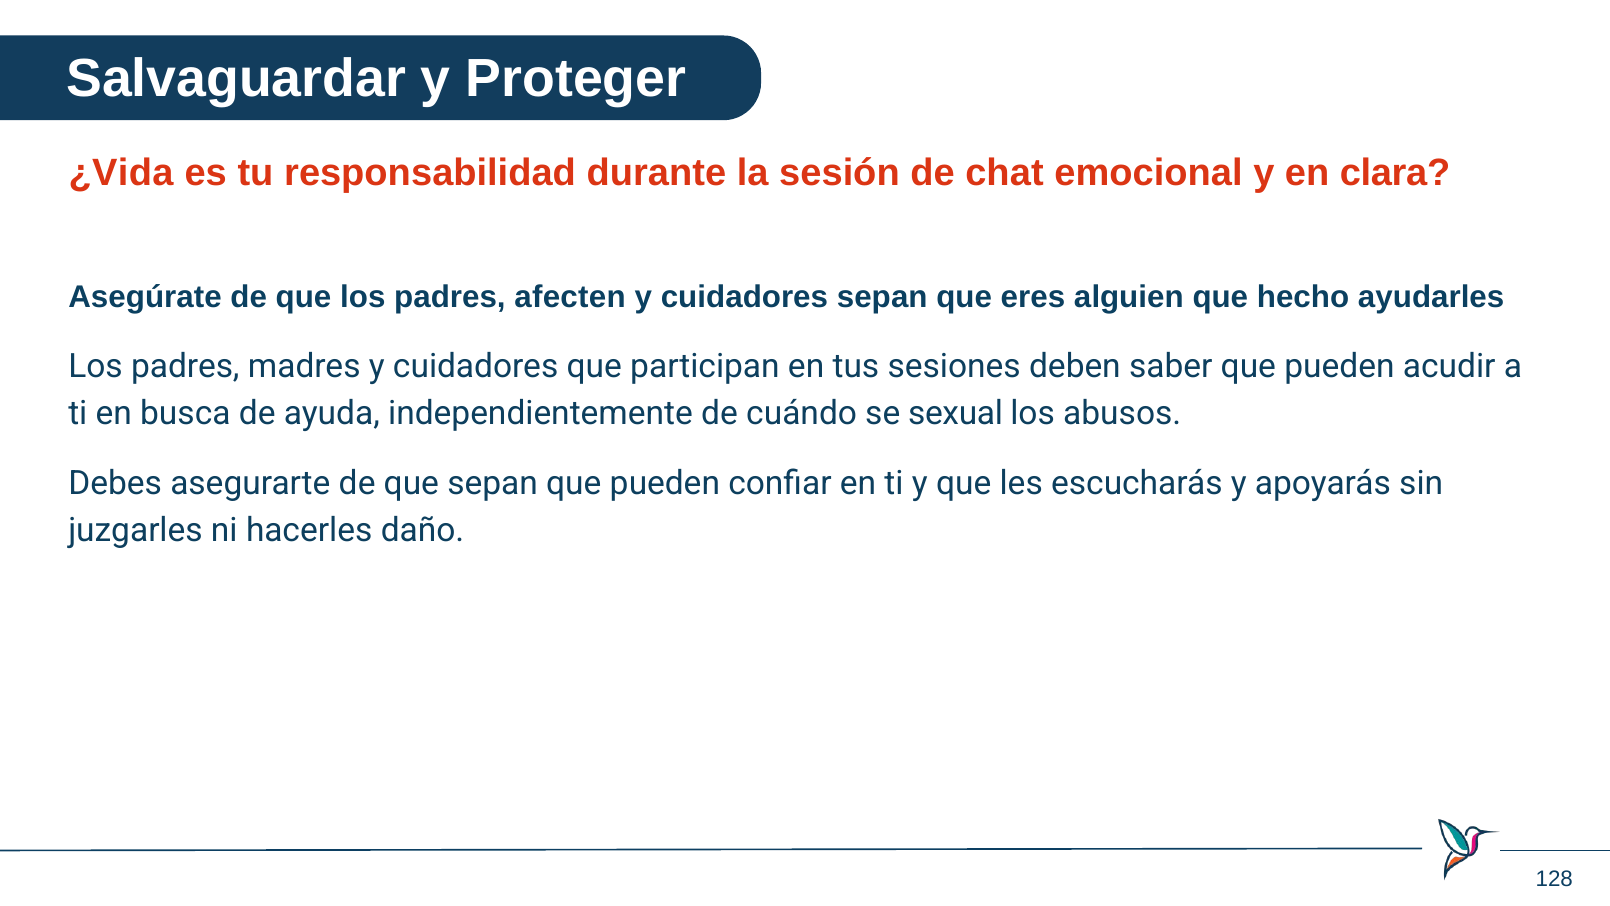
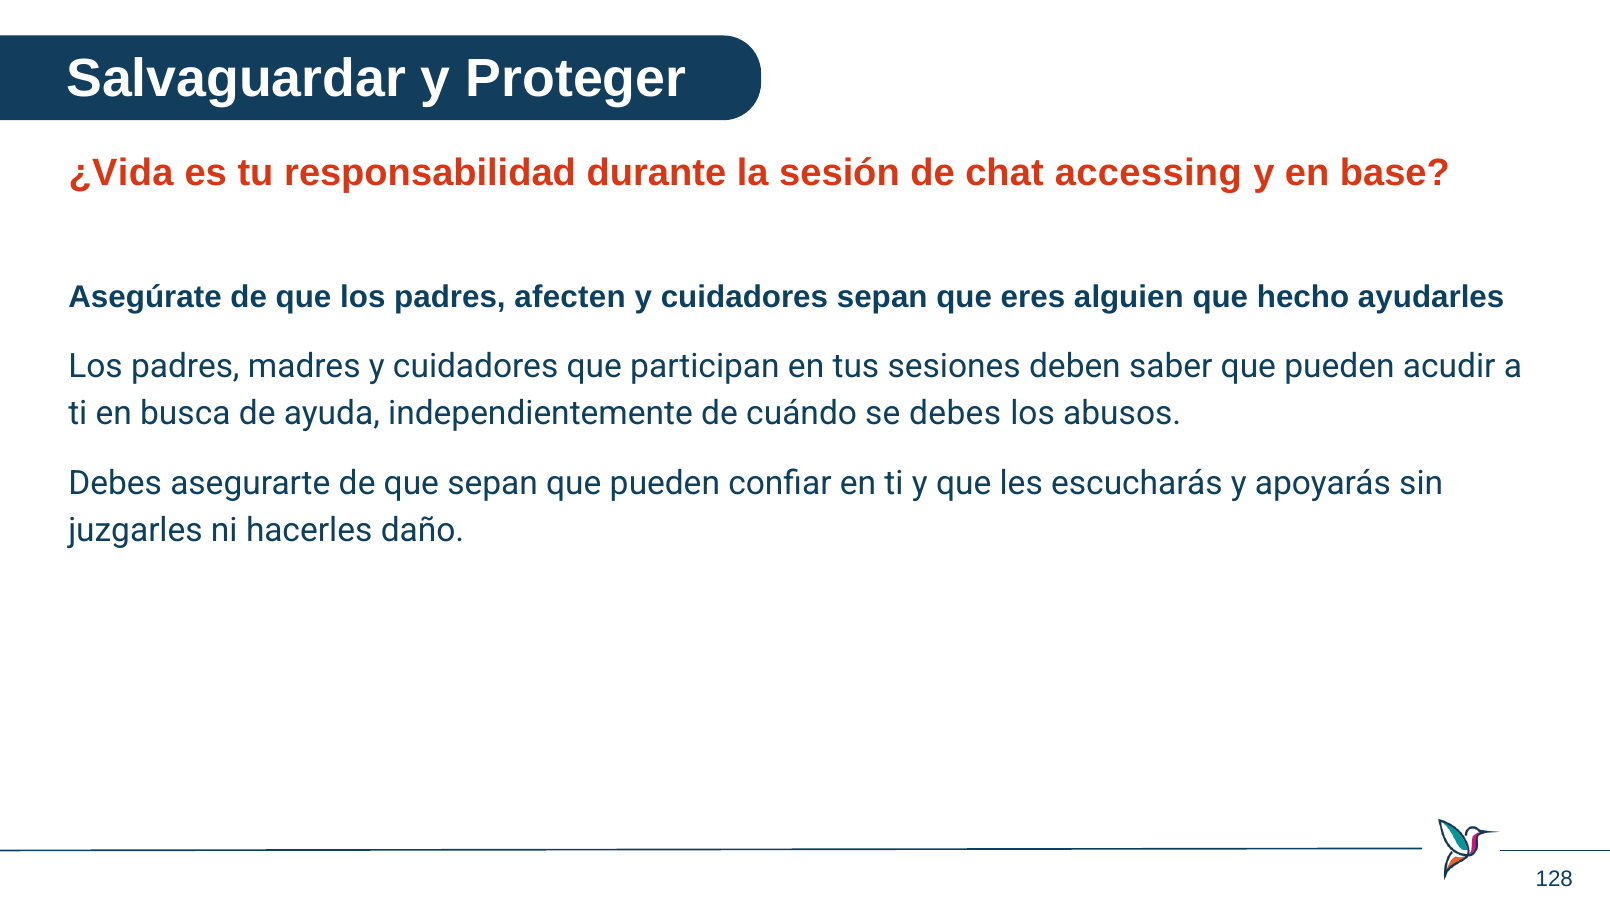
emocional: emocional -> accessing
clara: clara -> base
se sexual: sexual -> debes
